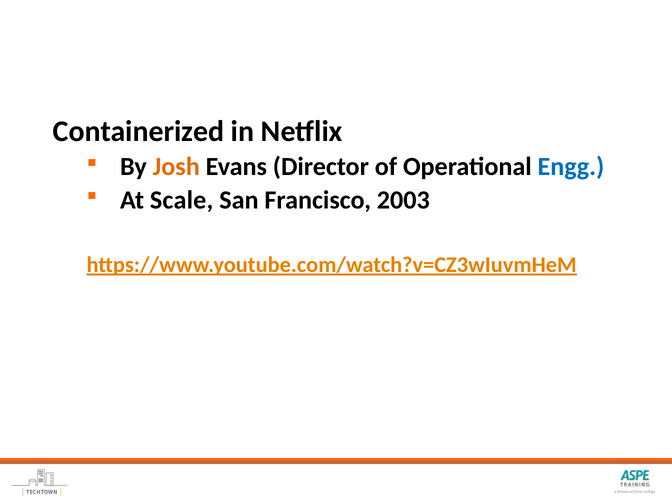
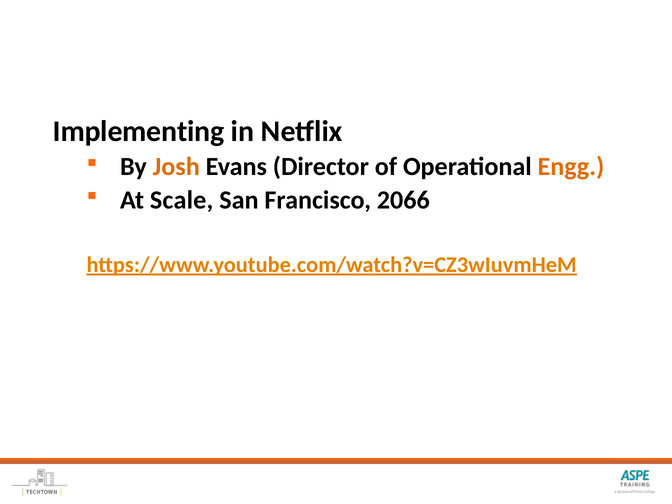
Containerized: Containerized -> Implementing
Engg colour: blue -> orange
2003: 2003 -> 2066
